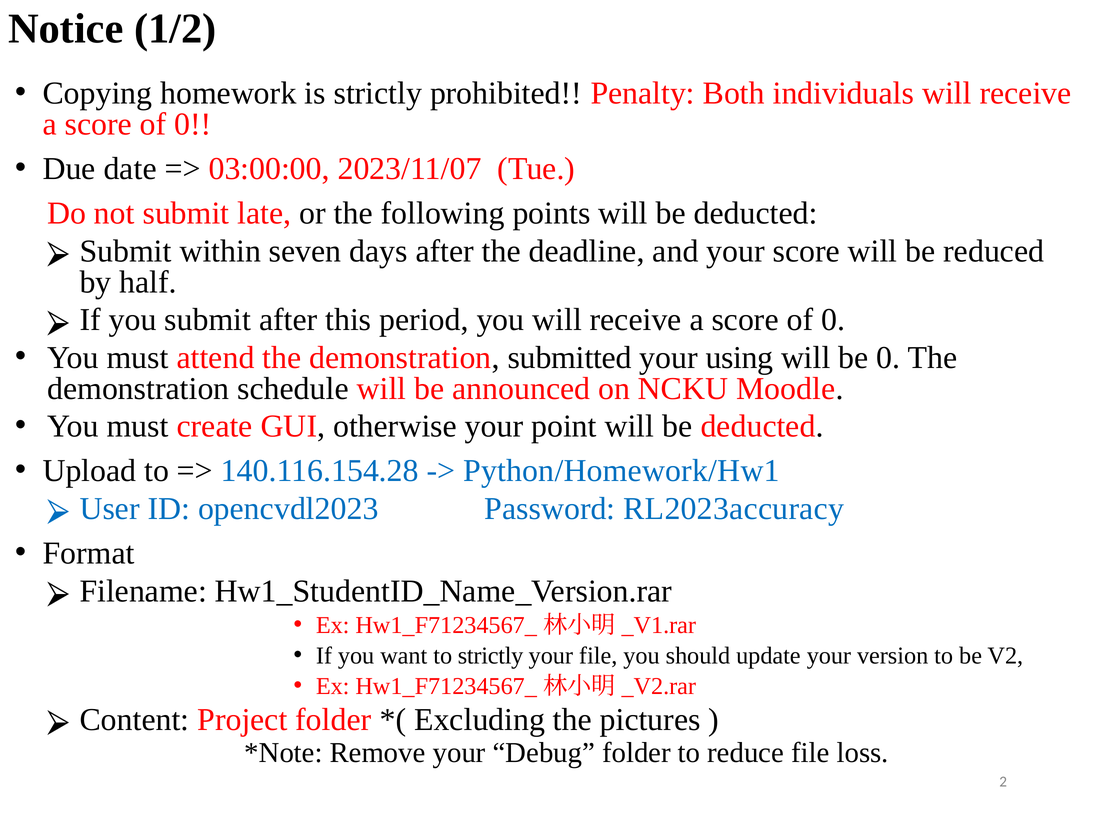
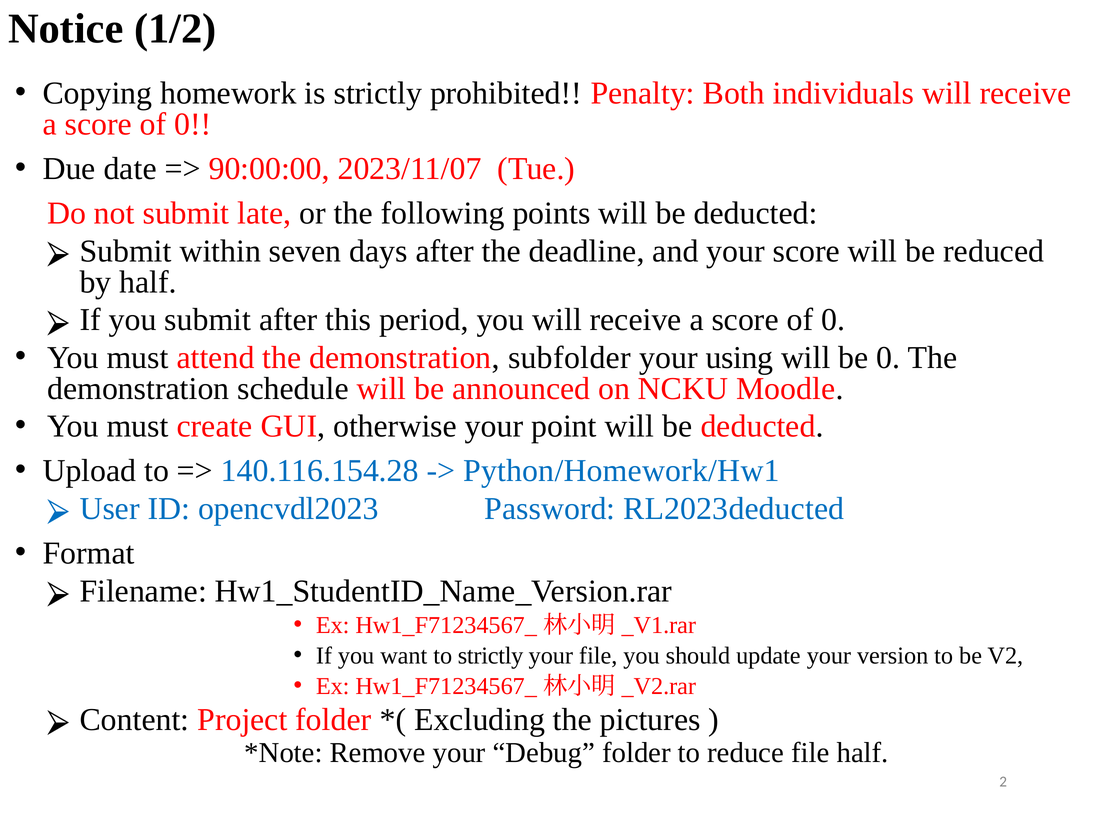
03:00:00: 03:00:00 -> 90:00:00
submitted: submitted -> subfolder
RL2023accuracy: RL2023accuracy -> RL2023deducted
file loss: loss -> half
